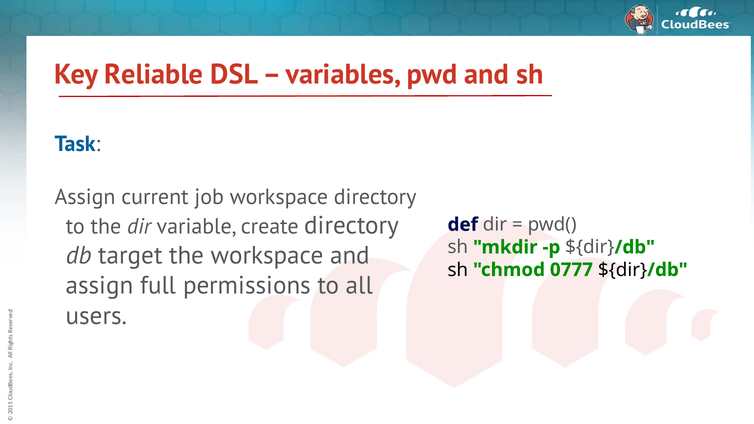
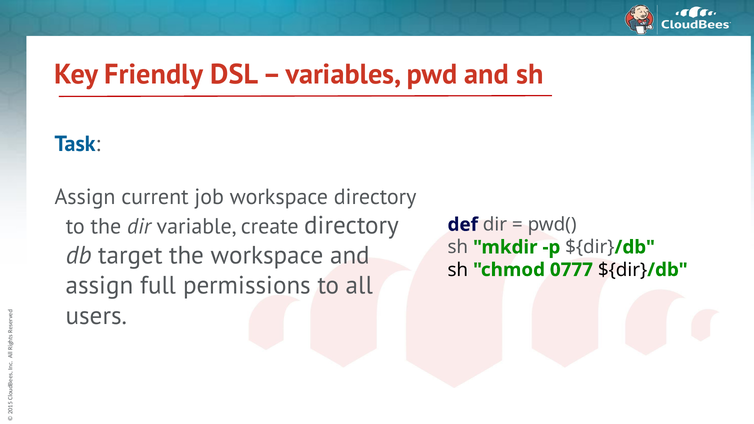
Reliable: Reliable -> Friendly
